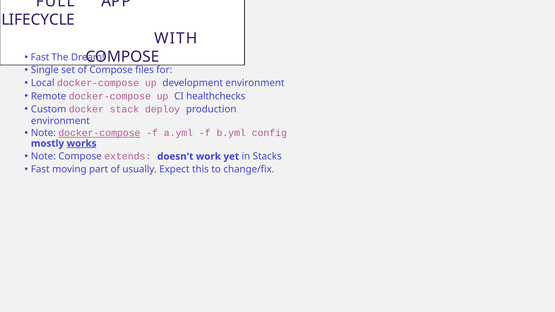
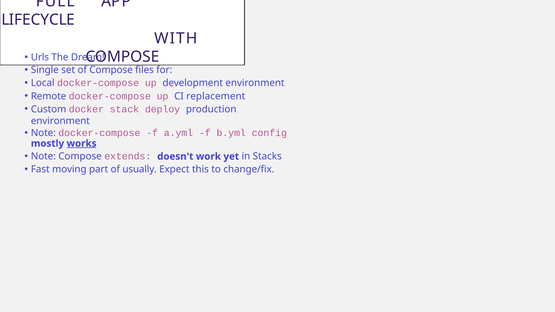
Fast at (40, 57): Fast -> Urls
healthchecks: healthchecks -> replacement
docker-compose at (99, 133) underline: present -> none
